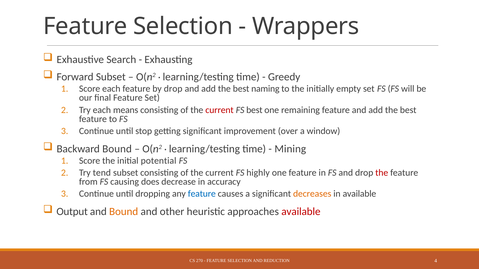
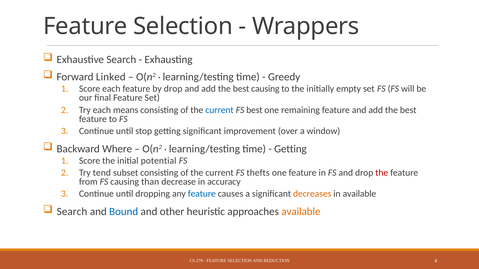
Forward Subset: Subset -> Linked
best naming: naming -> causing
current at (220, 110) colour: red -> blue
Backward Bound: Bound -> Where
Mining at (290, 149): Mining -> Getting
highly: highly -> thefts
does: does -> than
Output at (72, 212): Output -> Search
Bound at (124, 212) colour: orange -> blue
available at (301, 212) colour: red -> orange
